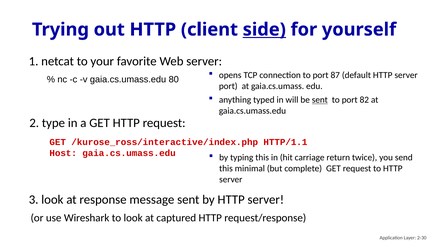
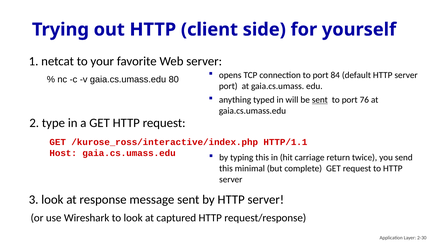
side underline: present -> none
87: 87 -> 84
82: 82 -> 76
